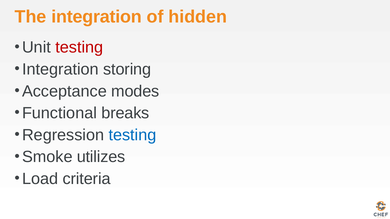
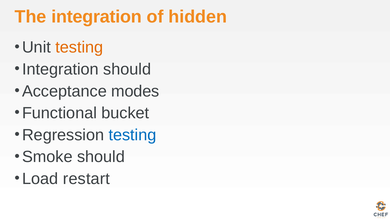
testing at (79, 47) colour: red -> orange
Integration storing: storing -> should
breaks: breaks -> bucket
Smoke utilizes: utilizes -> should
criteria: criteria -> restart
